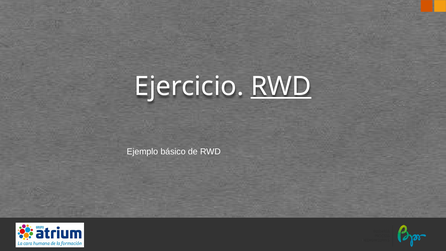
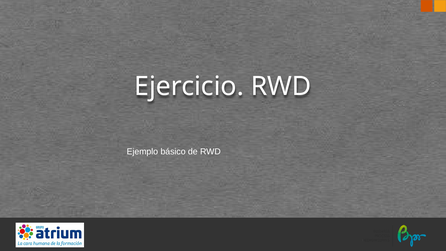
RWD at (281, 86) underline: present -> none
